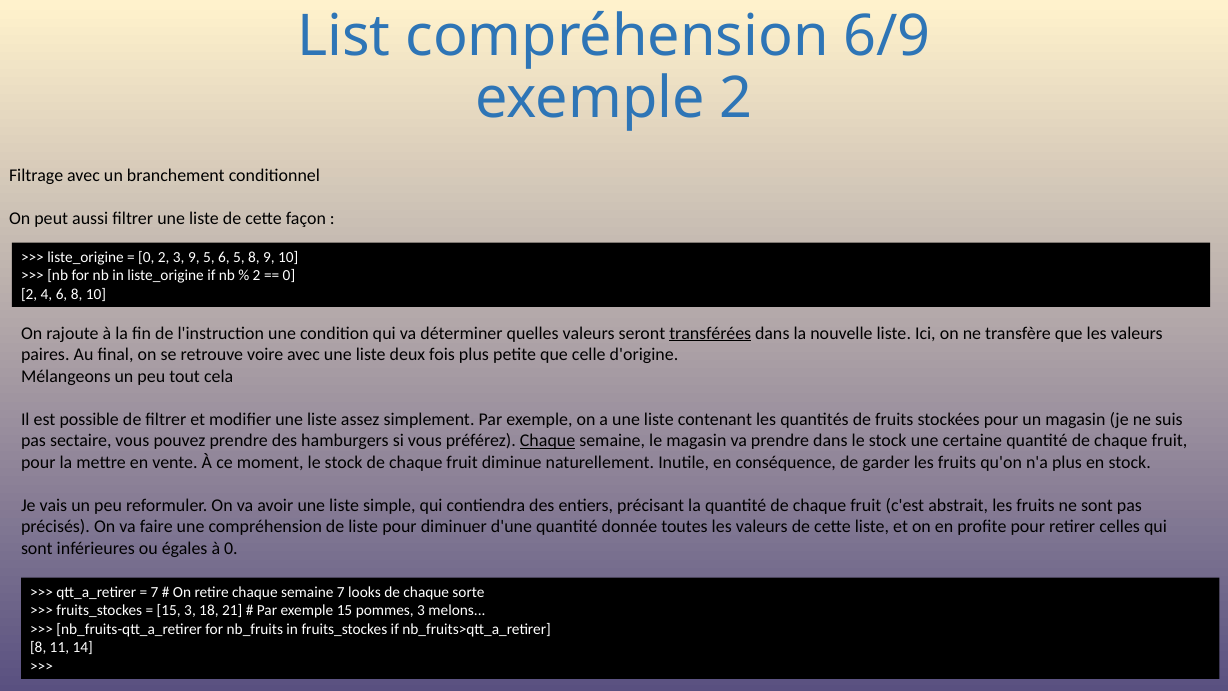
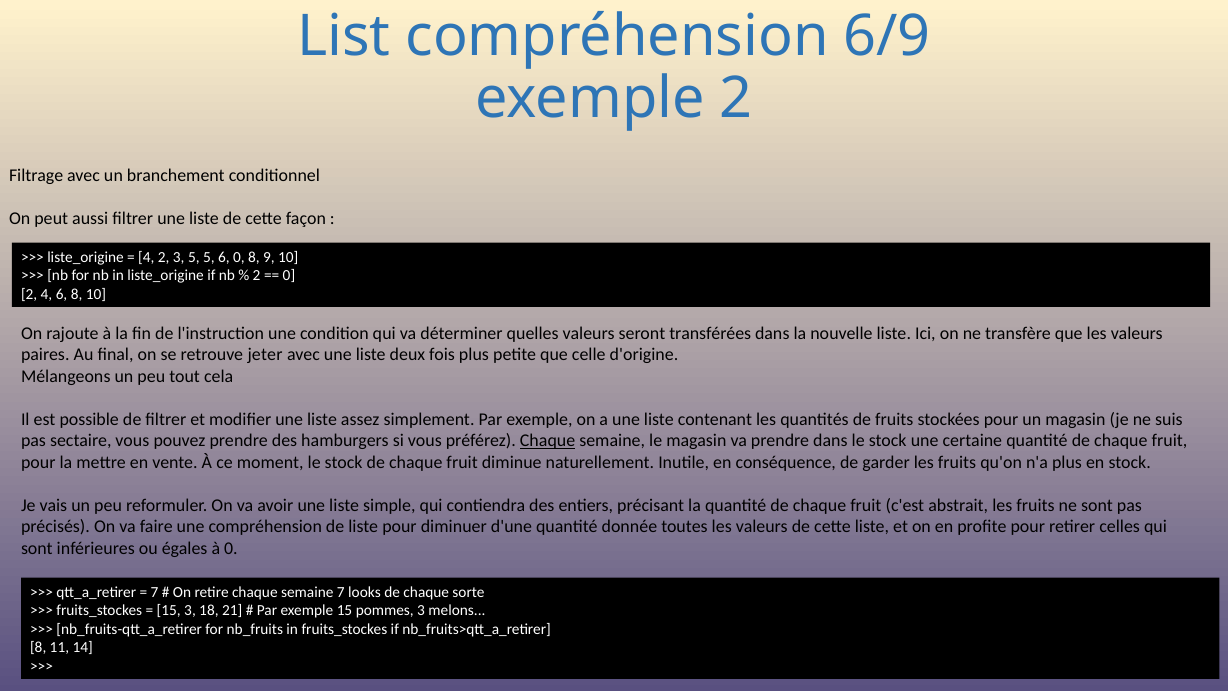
0 at (146, 257): 0 -> 4
3 9: 9 -> 5
6 5: 5 -> 0
transférées underline: present -> none
voire: voire -> jeter
